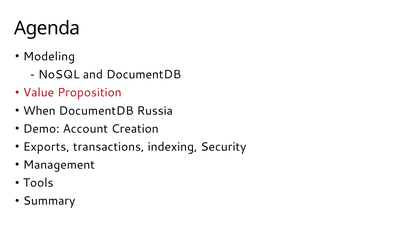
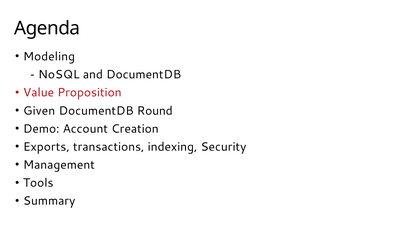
When: When -> Given
Russia: Russia -> Round
